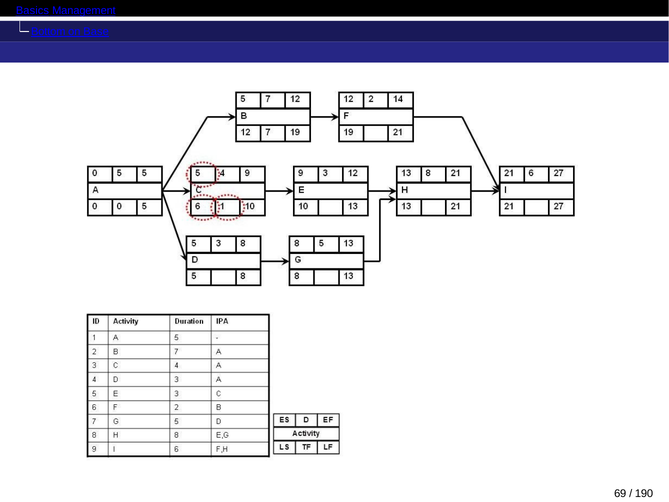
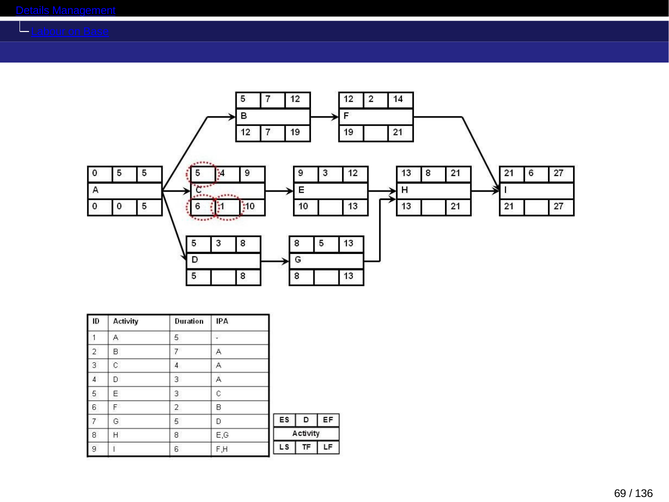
Basics: Basics -> Details
Bottom: Bottom -> Labour
190: 190 -> 136
